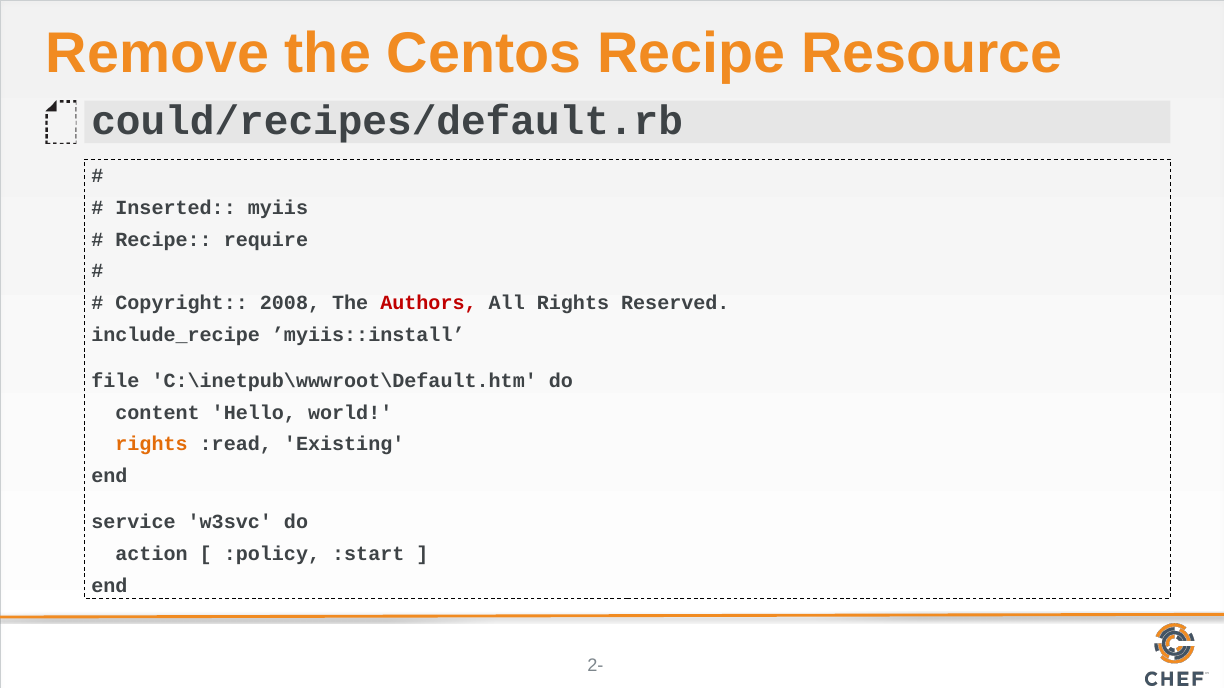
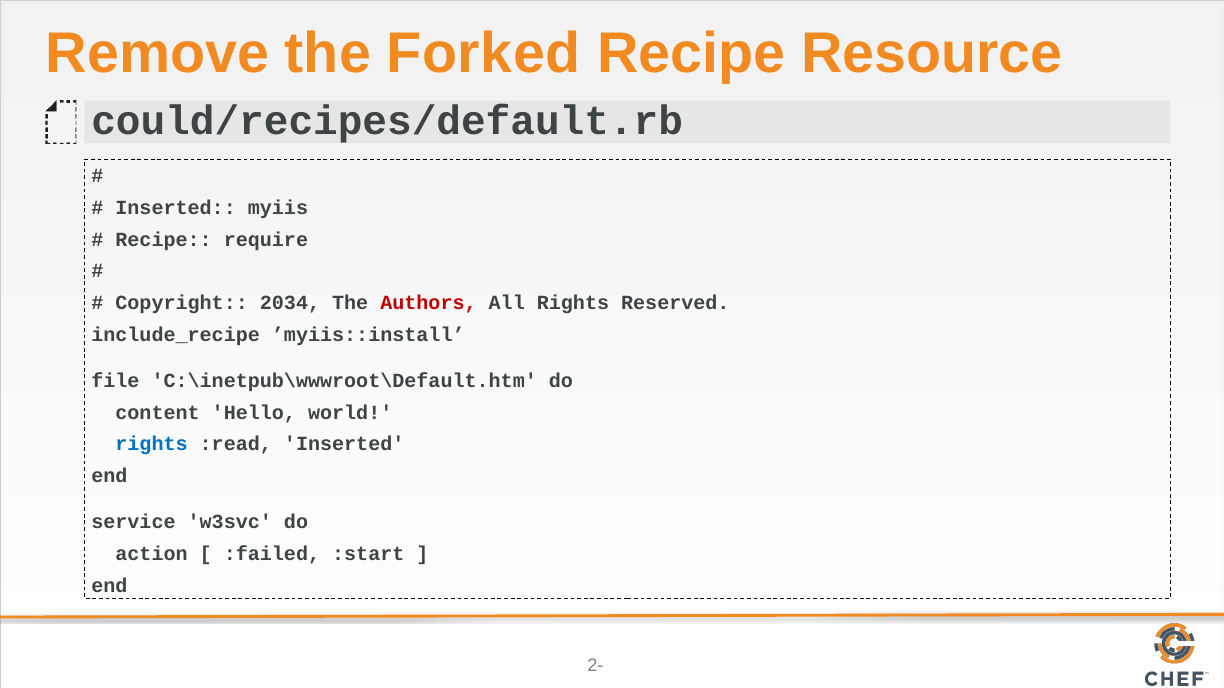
Centos: Centos -> Forked
2008: 2008 -> 2034
rights at (152, 445) colour: orange -> blue
:read Existing: Existing -> Inserted
:policy: :policy -> :failed
